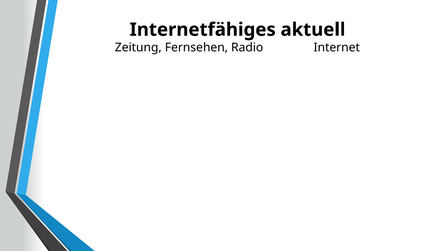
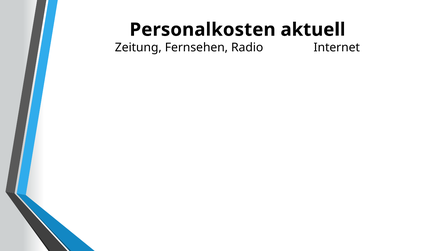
Internetfähiges: Internetfähiges -> Personalkosten
